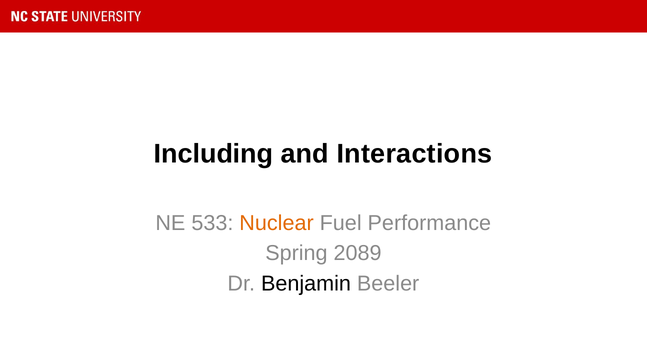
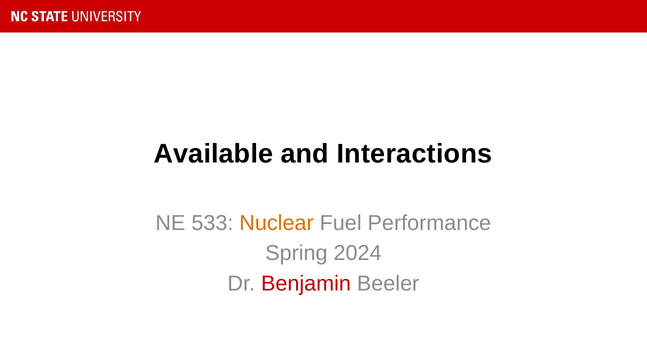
Including: Including -> Available
2089: 2089 -> 2024
Benjamin colour: black -> red
